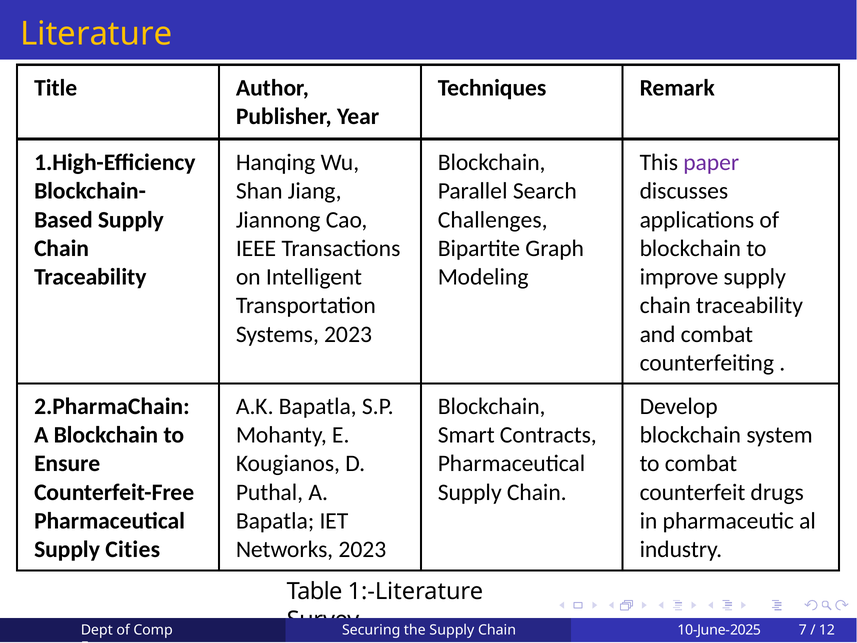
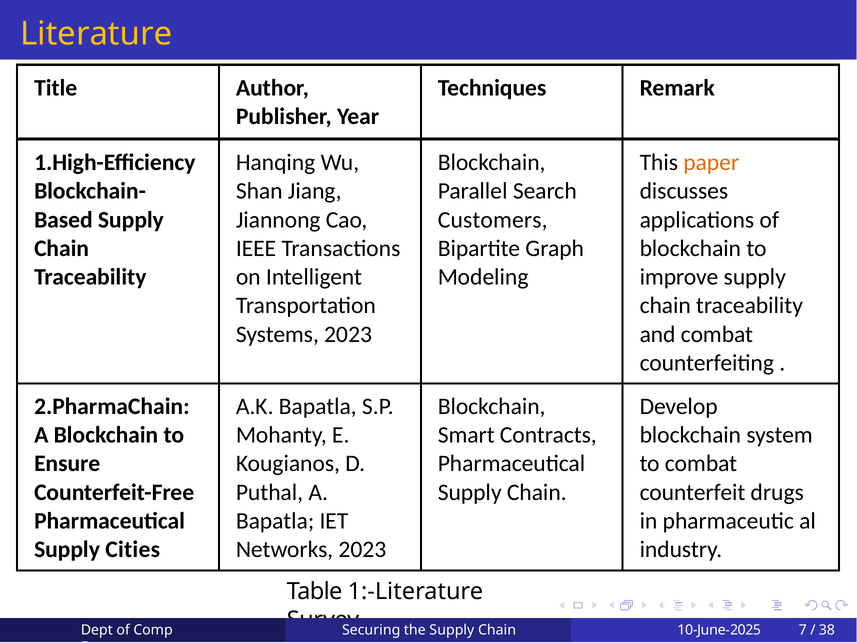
paper colour: purple -> orange
Challenges: Challenges -> Customers
12: 12 -> 38
